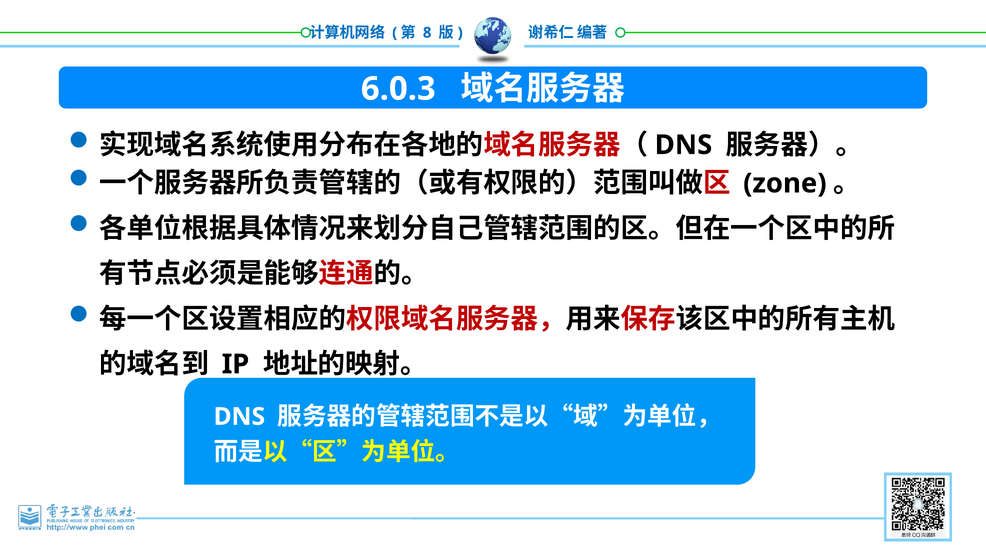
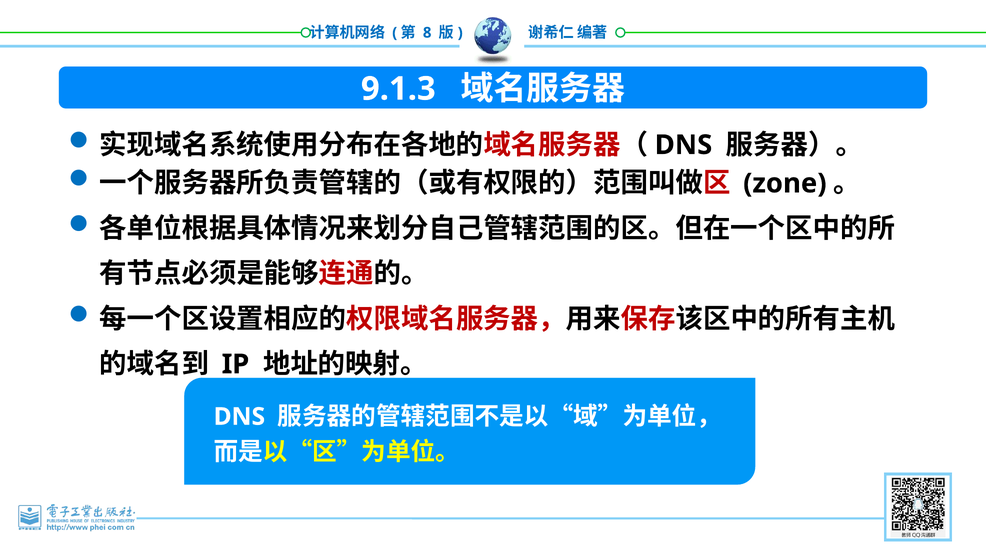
6.0.3: 6.0.3 -> 9.1.3
